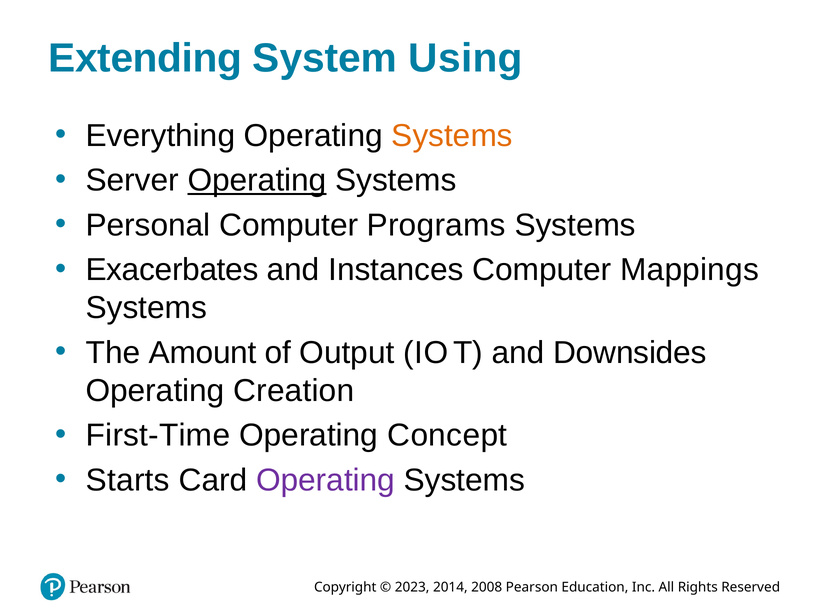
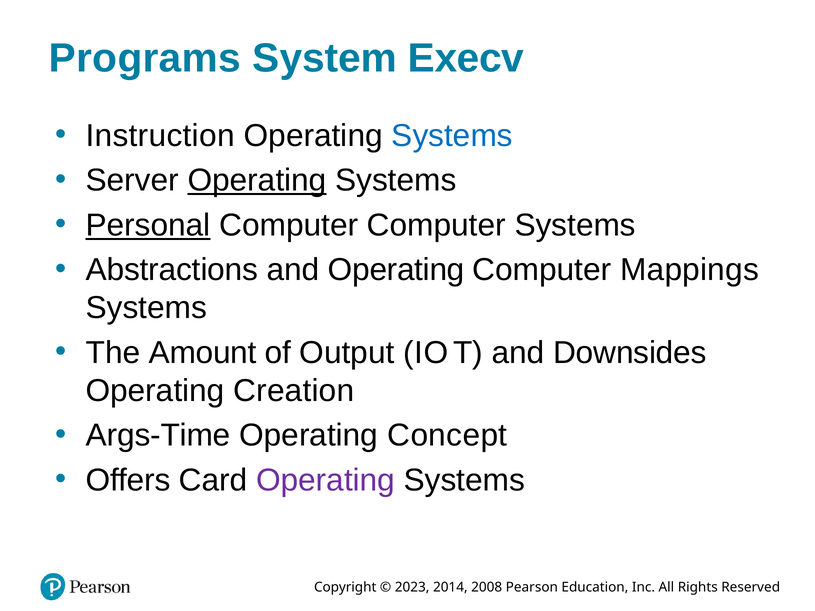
Extending: Extending -> Programs
Using: Using -> Execv
Everything: Everything -> Instruction
Systems at (452, 136) colour: orange -> blue
Personal underline: none -> present
Computer Programs: Programs -> Computer
Exacerbates: Exacerbates -> Abstractions
and Instances: Instances -> Operating
First-Time: First-Time -> Args-Time
Starts: Starts -> Offers
